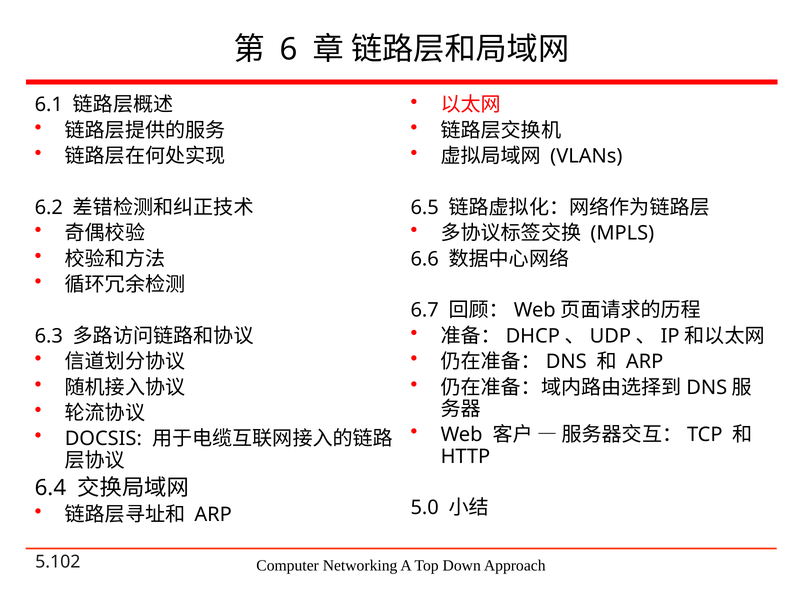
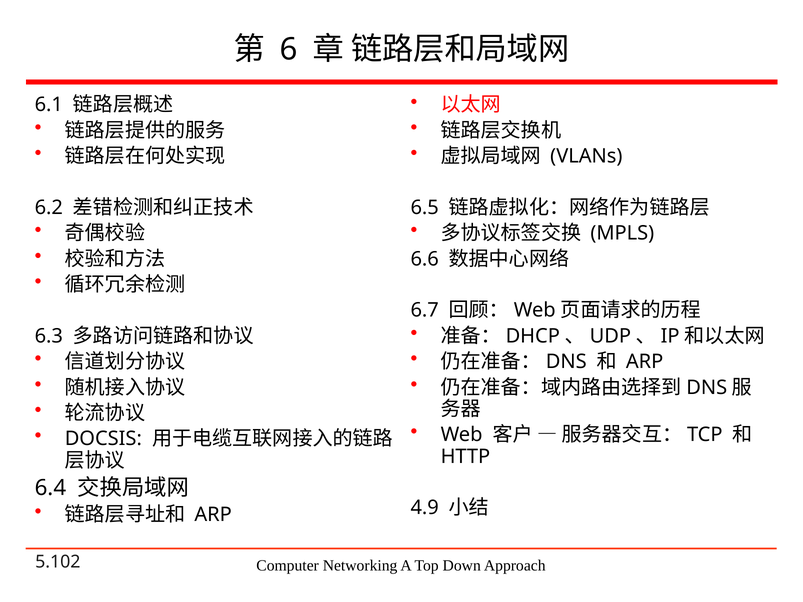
5.0: 5.0 -> 4.9
